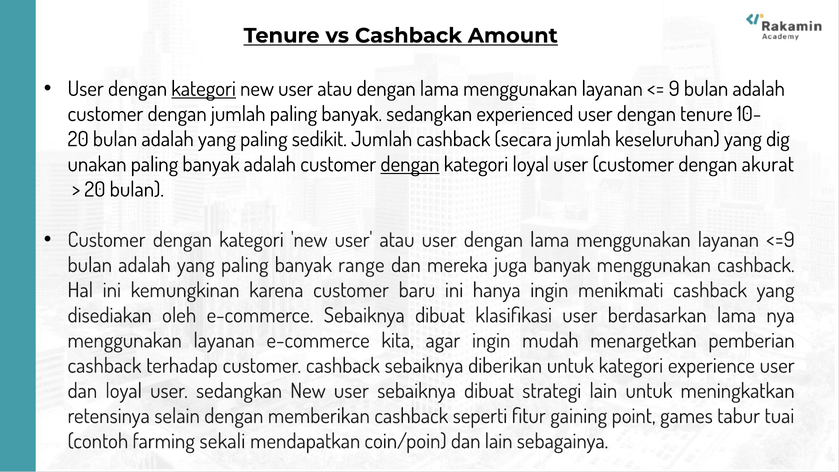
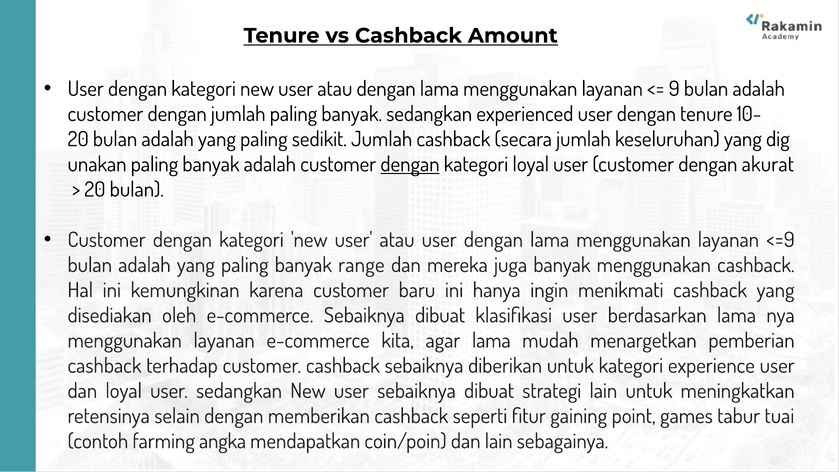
kategori at (204, 89) underline: present -> none
agar ingin: ingin -> lama
sekali: sekali -> angka
